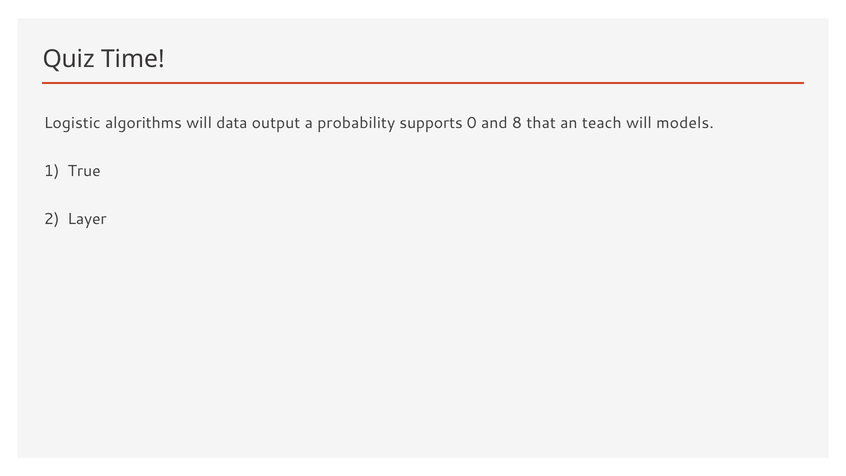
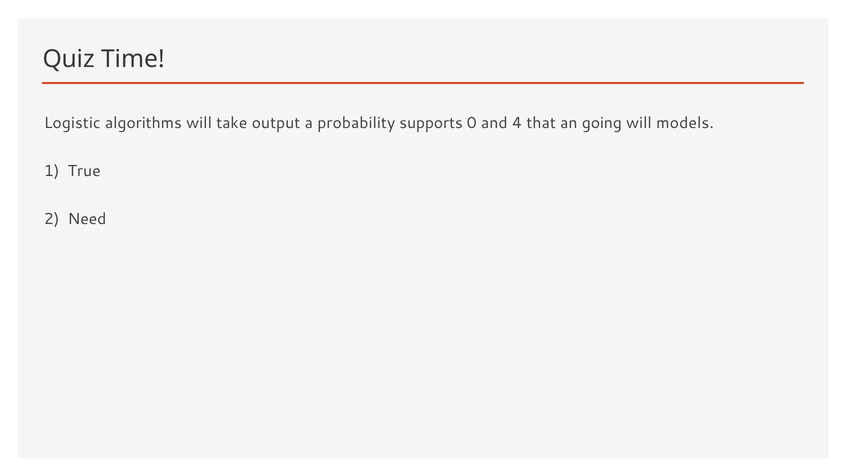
data: data -> take
8: 8 -> 4
teach: teach -> going
Layer: Layer -> Need
